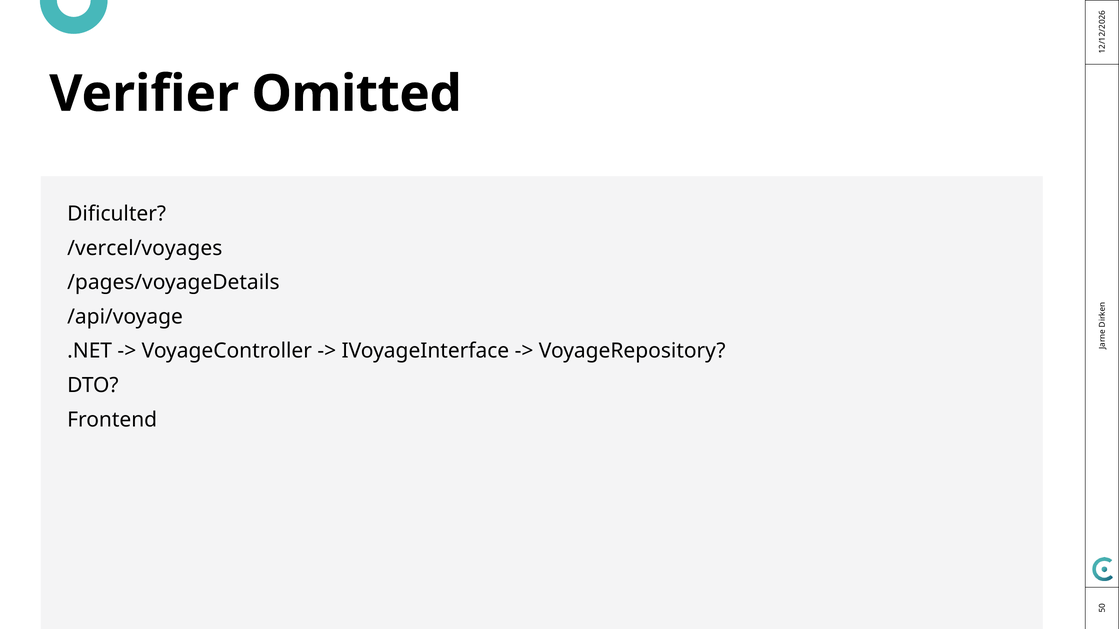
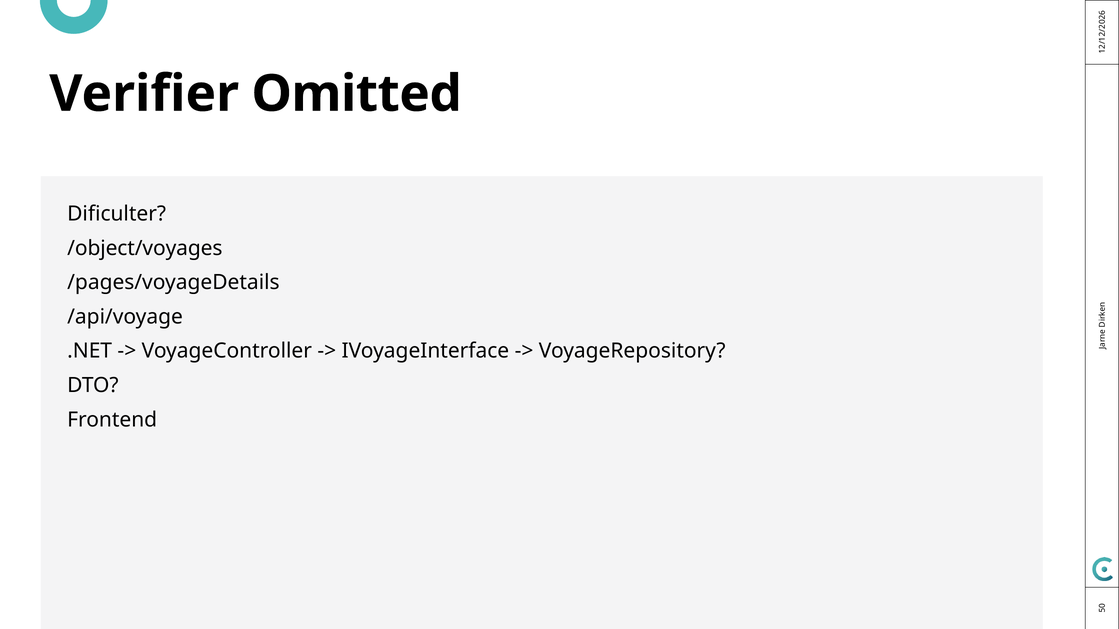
/vercel/voyages: /vercel/voyages -> /object/voyages
